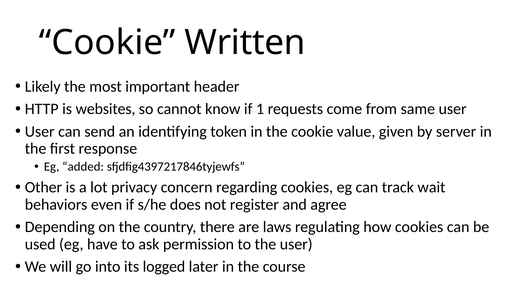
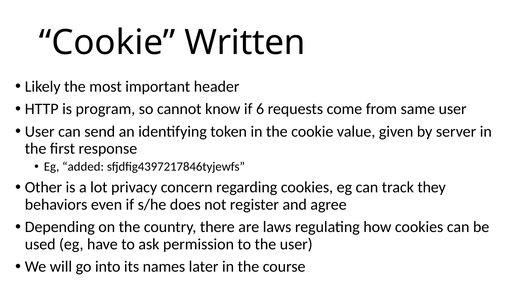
websites: websites -> program
1: 1 -> 6
wait: wait -> they
logged: logged -> names
